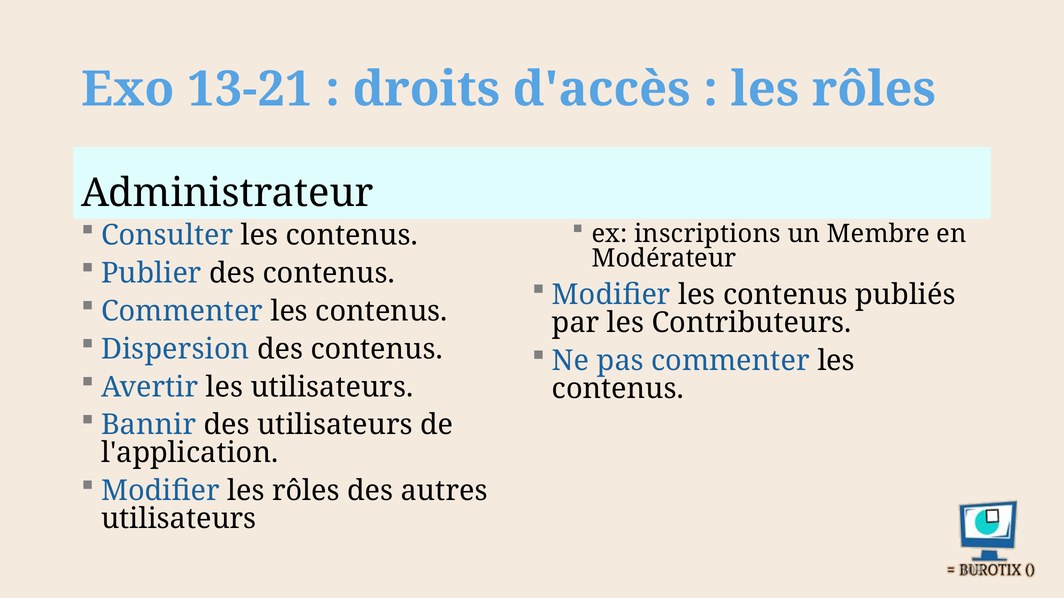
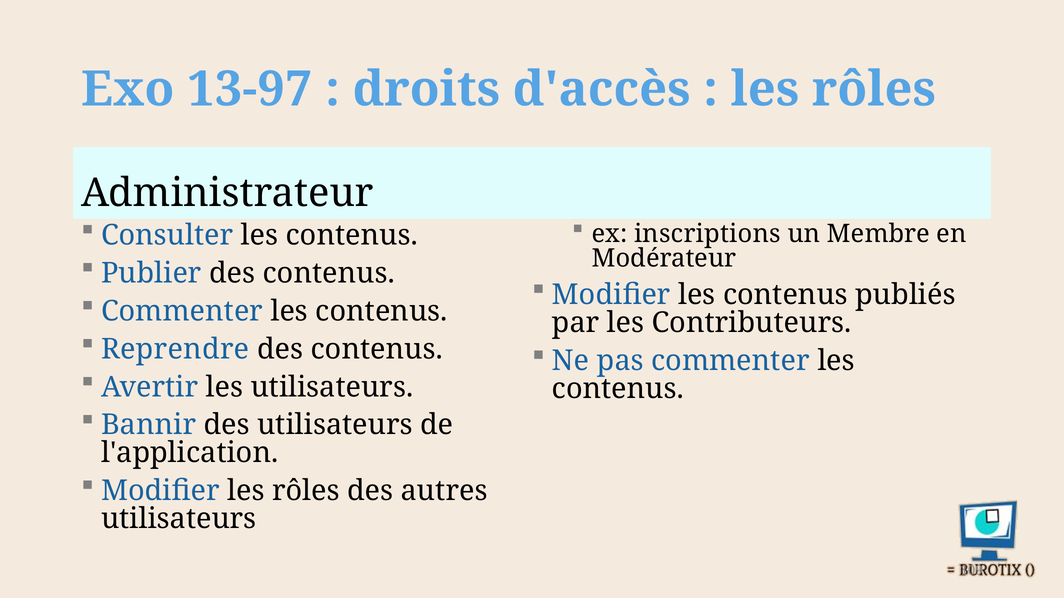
13-21: 13-21 -> 13-97
Dispersion: Dispersion -> Reprendre
